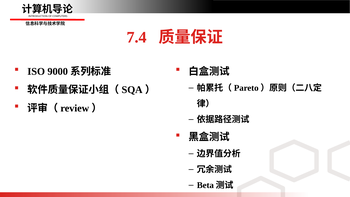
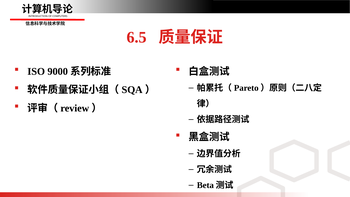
7.4: 7.4 -> 6.5
